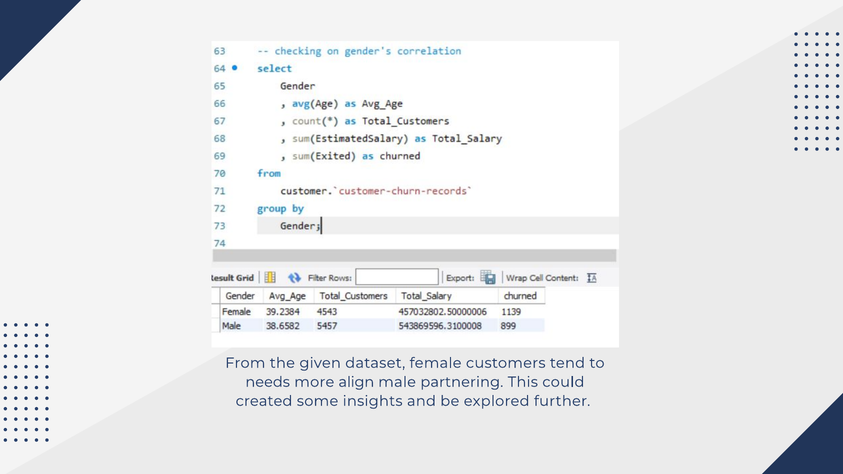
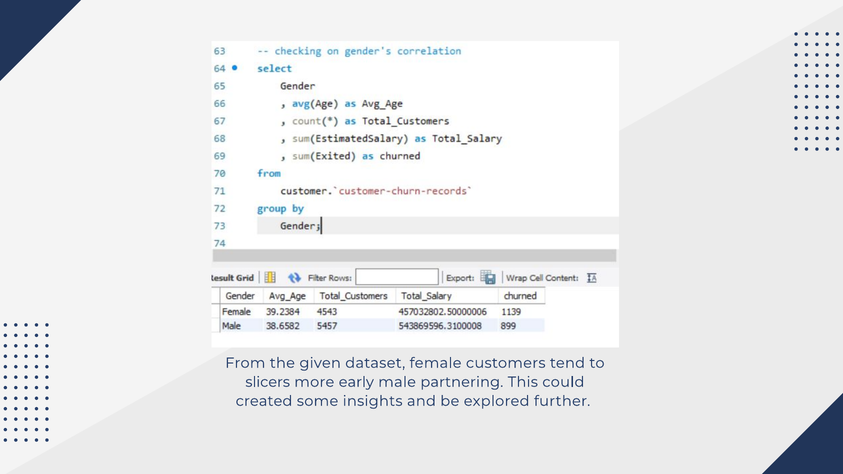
needs: needs -> slicers
align: align -> early
